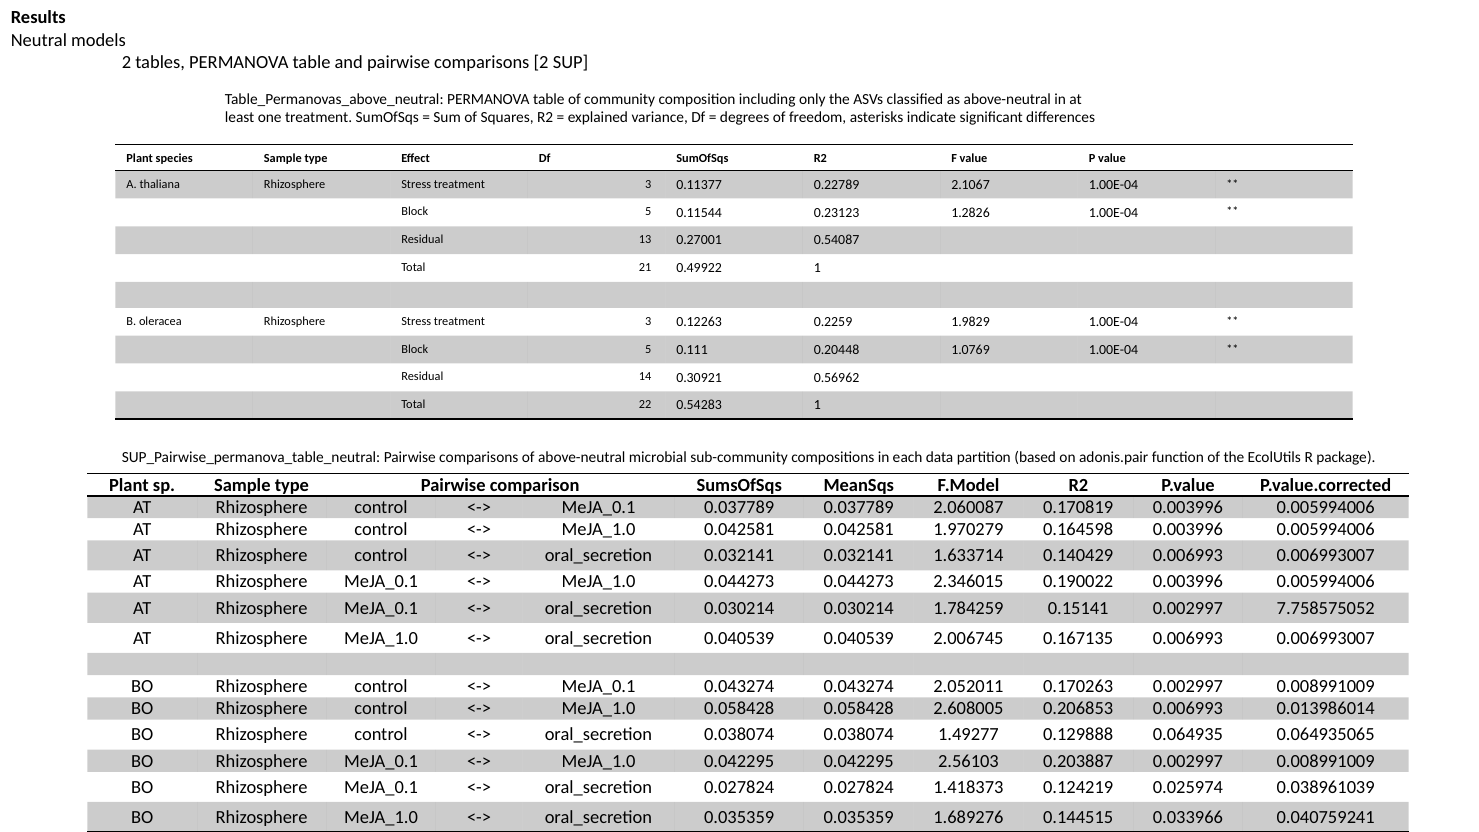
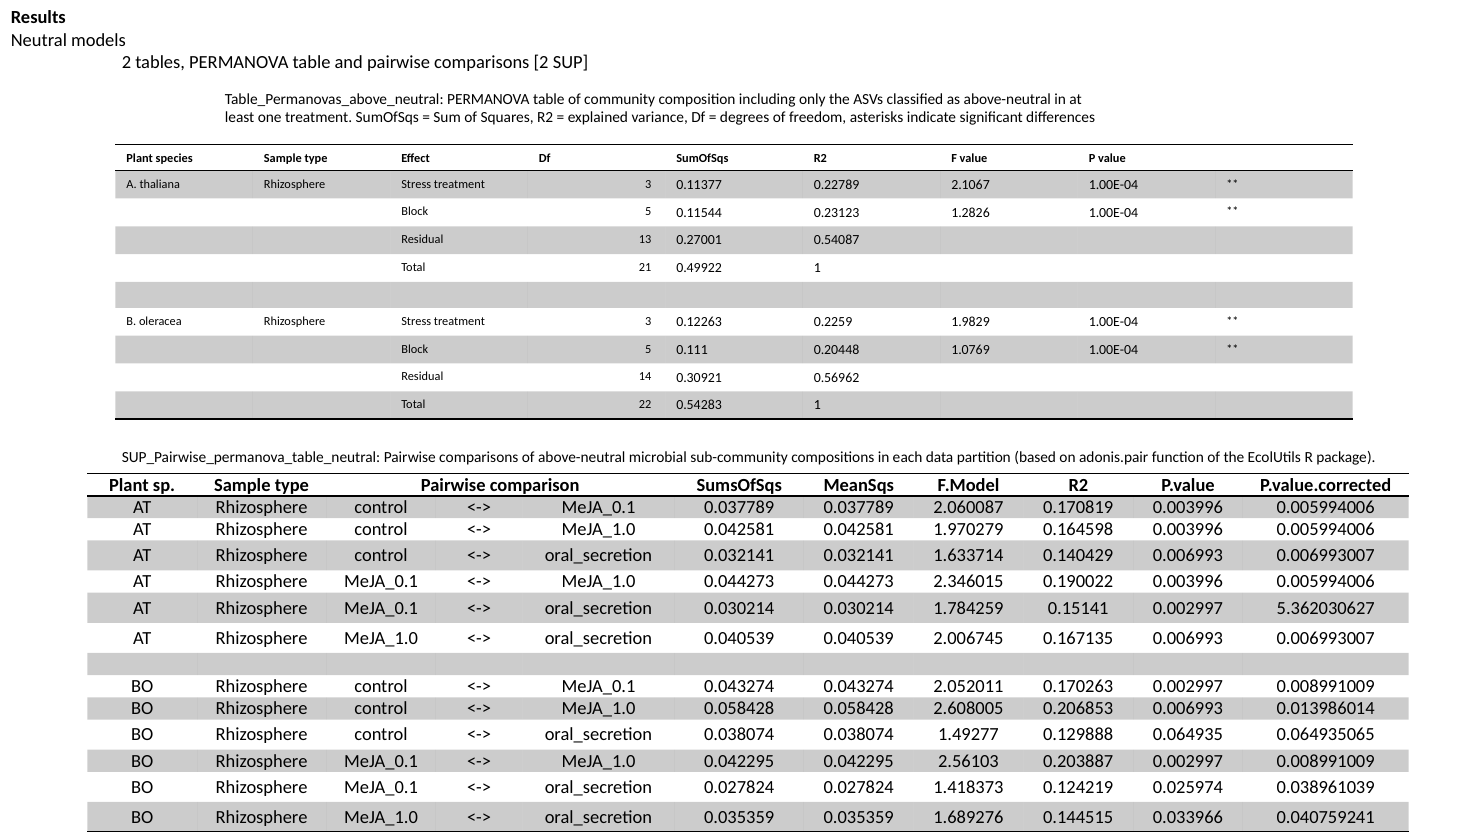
7.758575052: 7.758575052 -> 5.362030627
